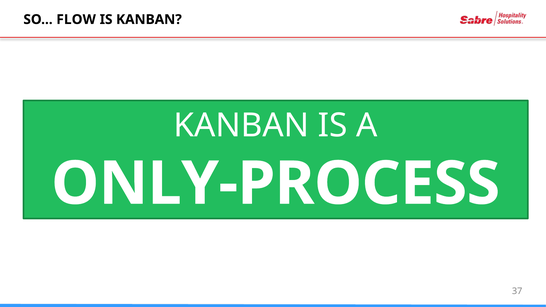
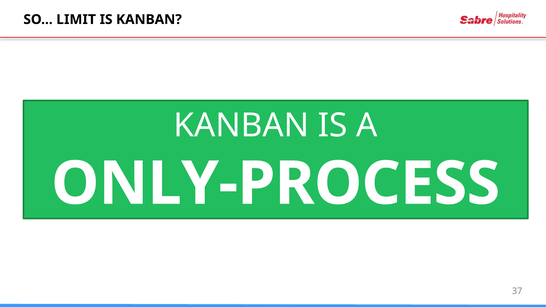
FLOW: FLOW -> LIMIT
